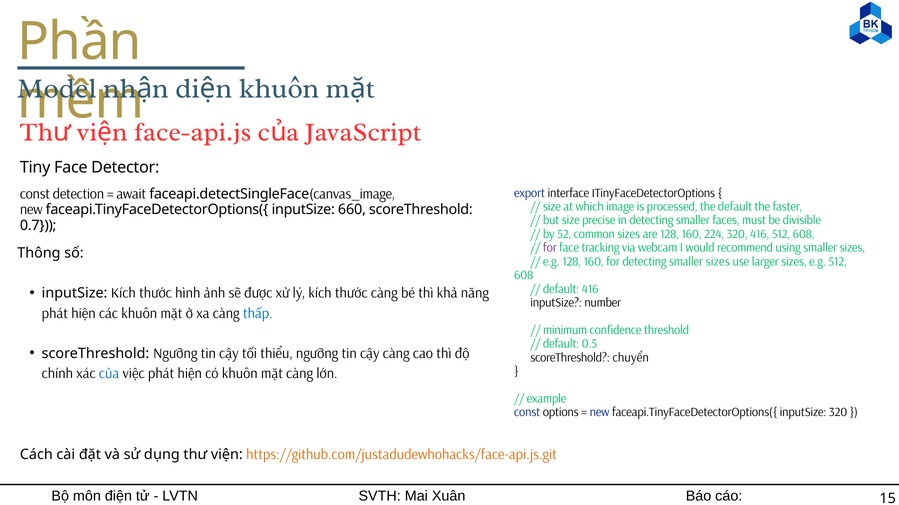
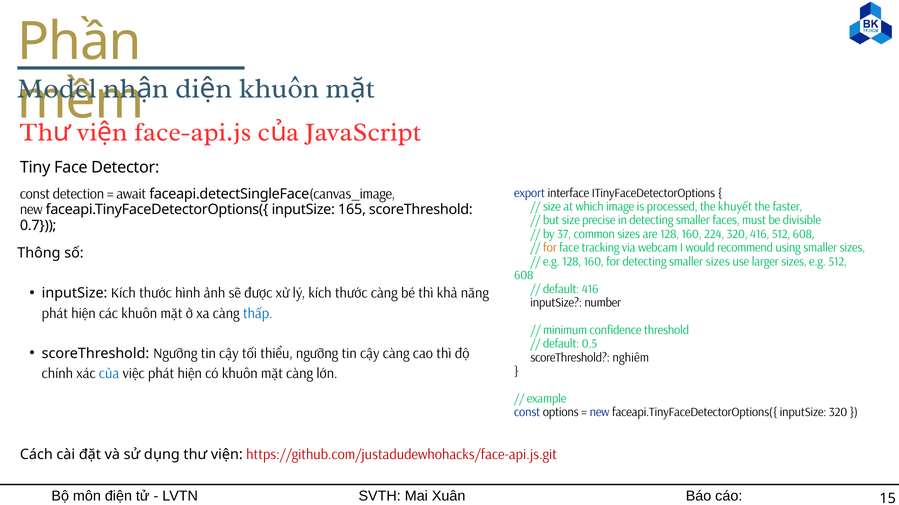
the default: default -> khuyết
660: 660 -> 165
52: 52 -> 37
for at (550, 248) colour: purple -> orange
chuyển: chuyển -> nghiêm
https://github.com/justadudewhohacks/face-api.js.git colour: orange -> red
